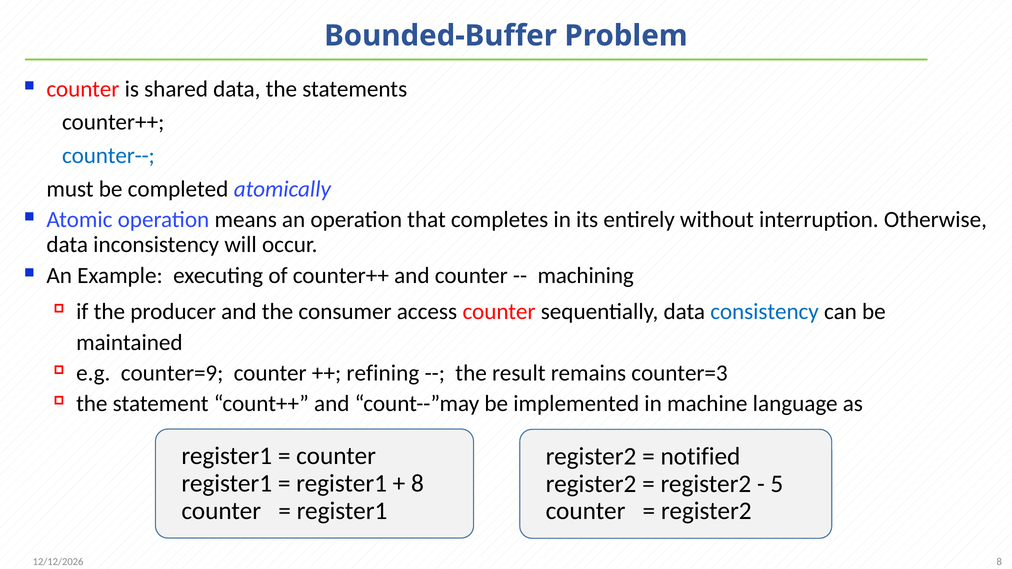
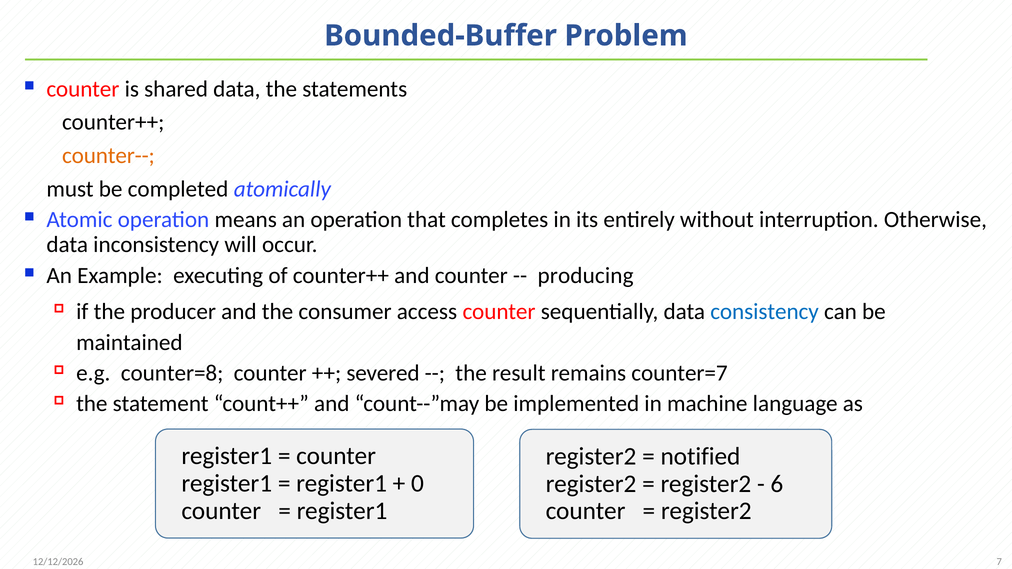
counter-- colour: blue -> orange
machining: machining -> producing
counter=9: counter=9 -> counter=8
refining: refining -> severed
counter=3: counter=3 -> counter=7
8 at (417, 484): 8 -> 0
5: 5 -> 6
8 at (999, 562): 8 -> 7
